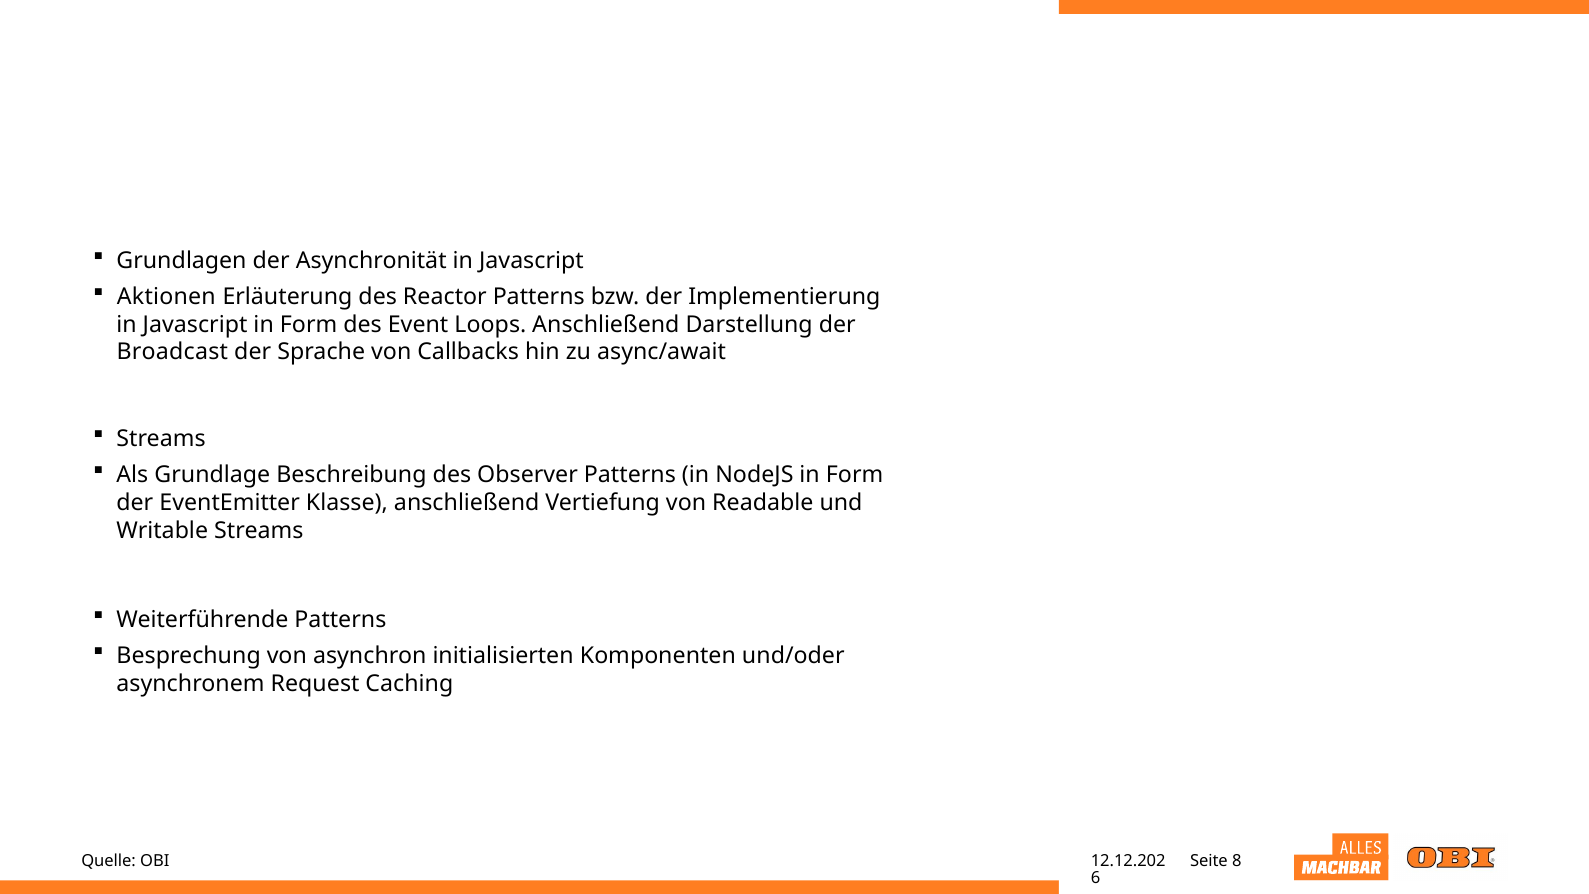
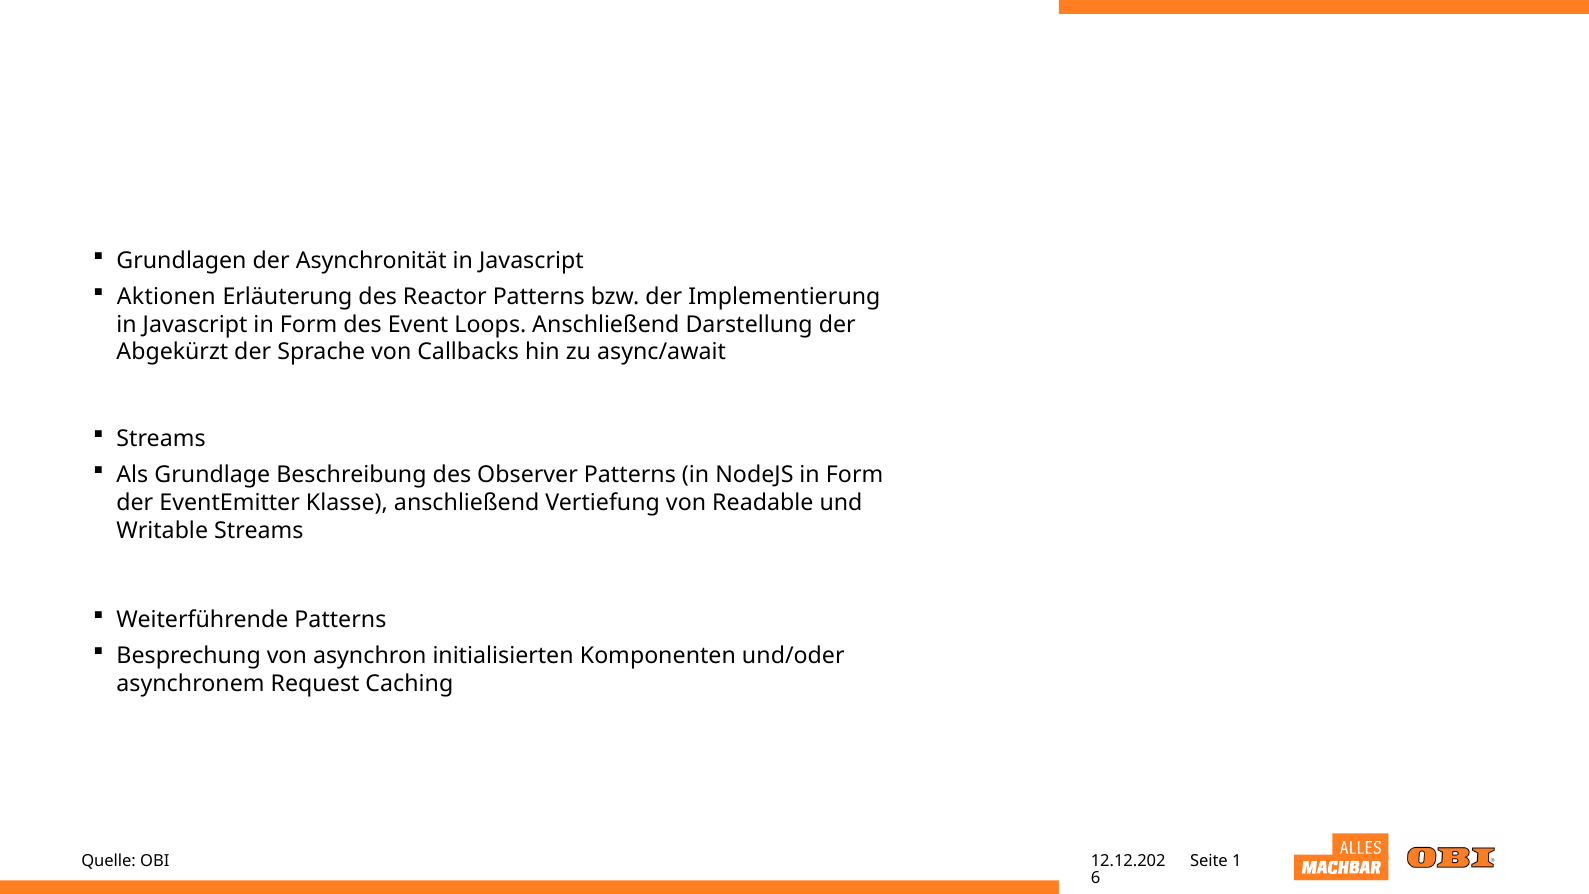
Broadcast: Broadcast -> Abgekürzt
8: 8 -> 1
